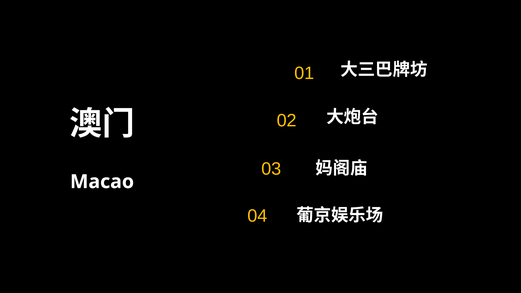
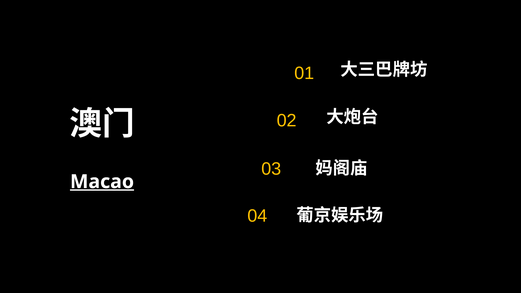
Macao underline: none -> present
